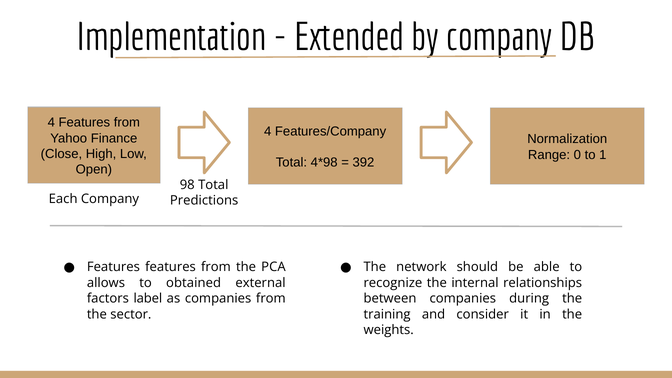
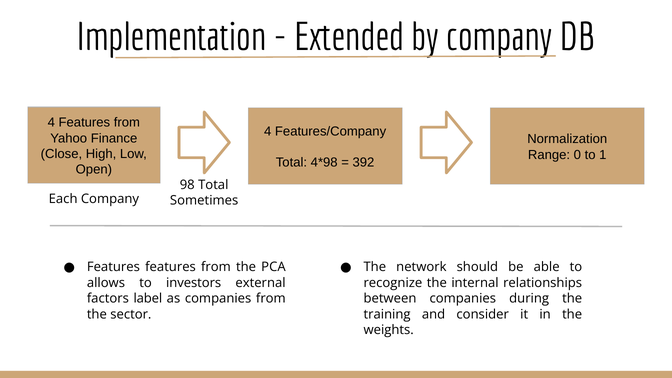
Predictions: Predictions -> Sometimes
obtained: obtained -> investors
